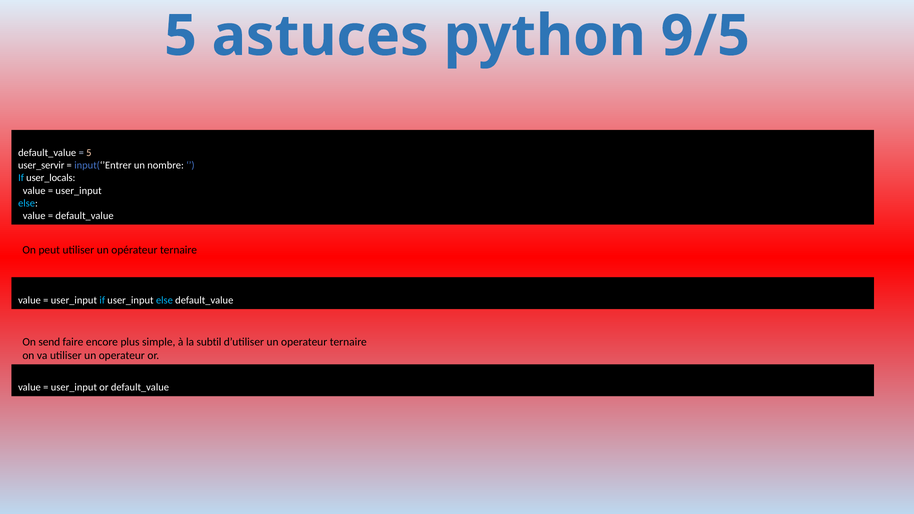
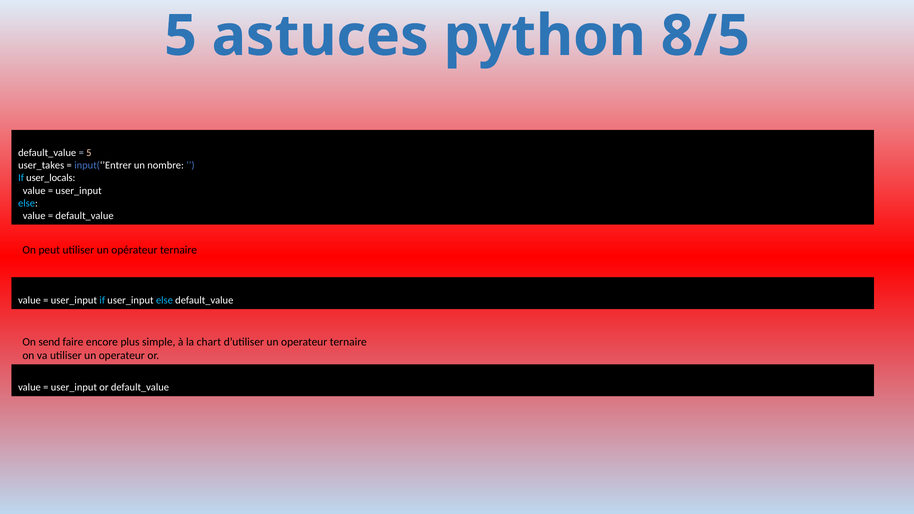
9/5: 9/5 -> 8/5
user_servir: user_servir -> user_takes
subtil: subtil -> chart
